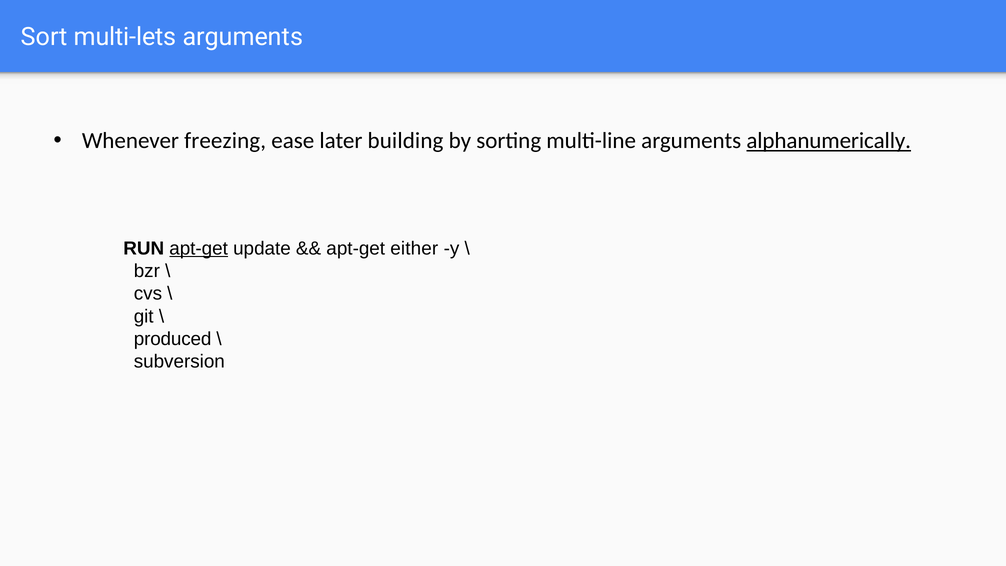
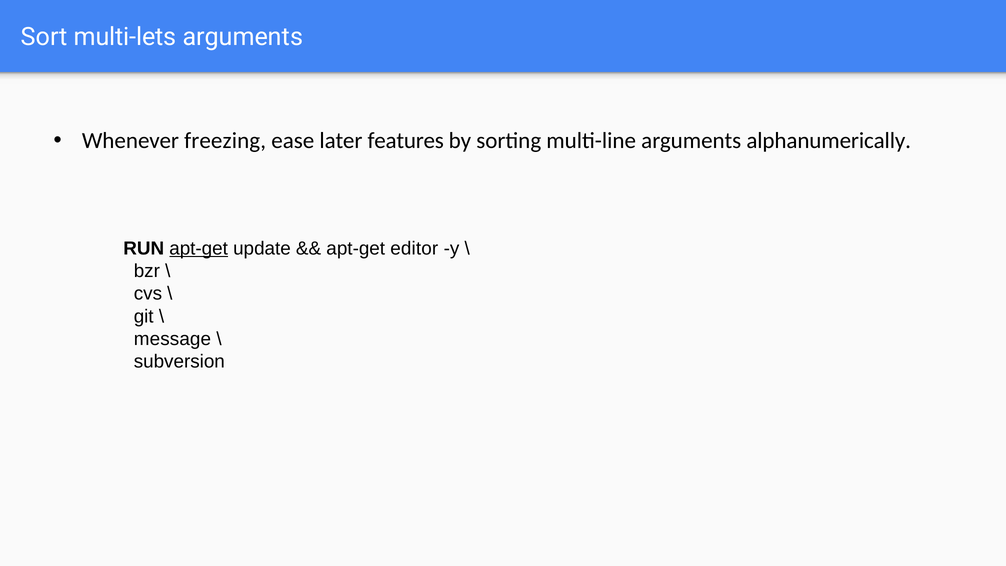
building: building -> features
alphanumerically underline: present -> none
either: either -> editor
produced: produced -> message
